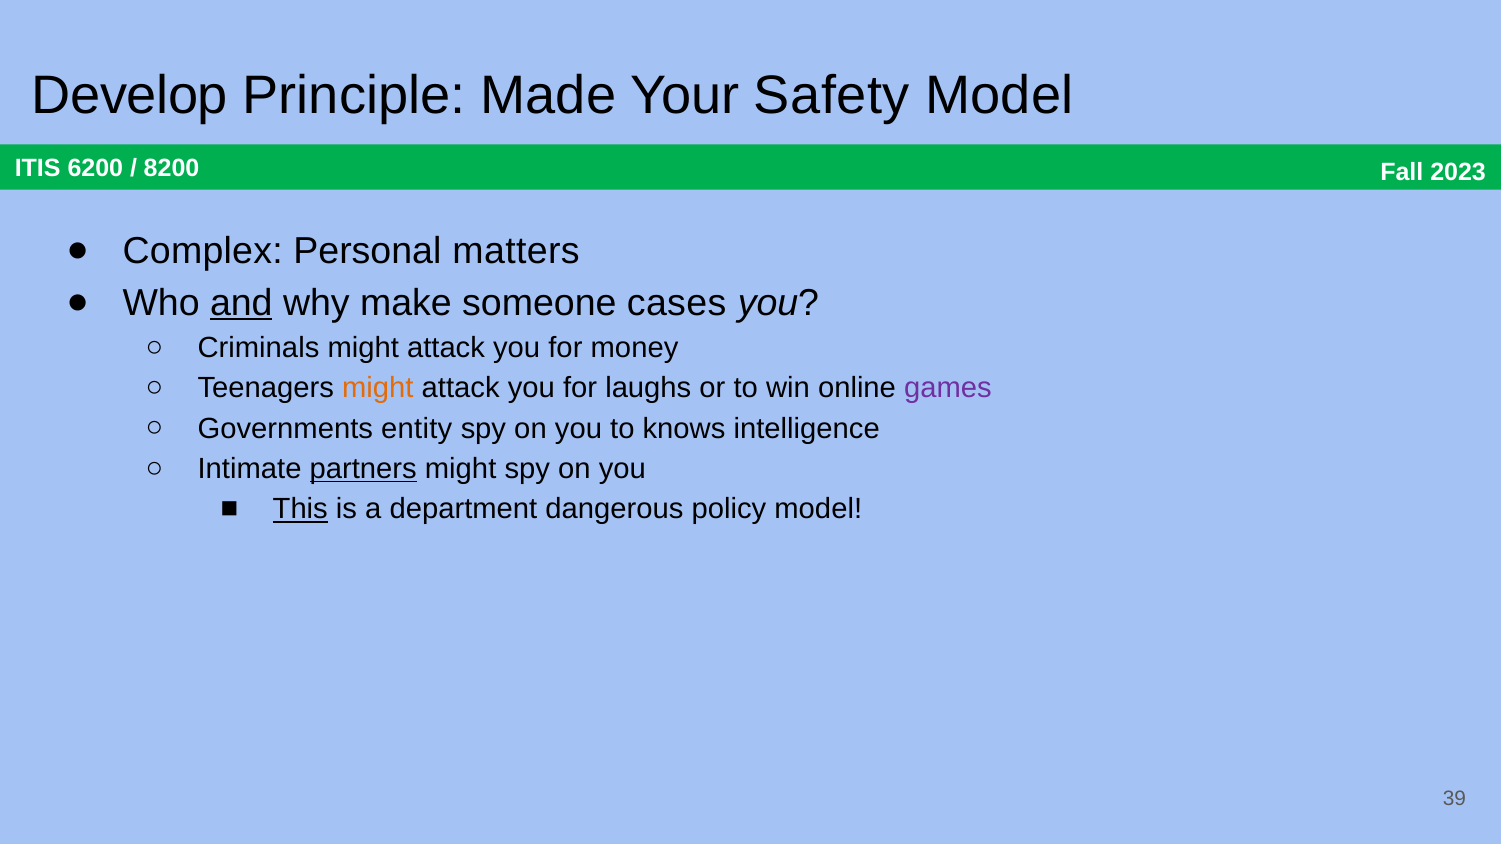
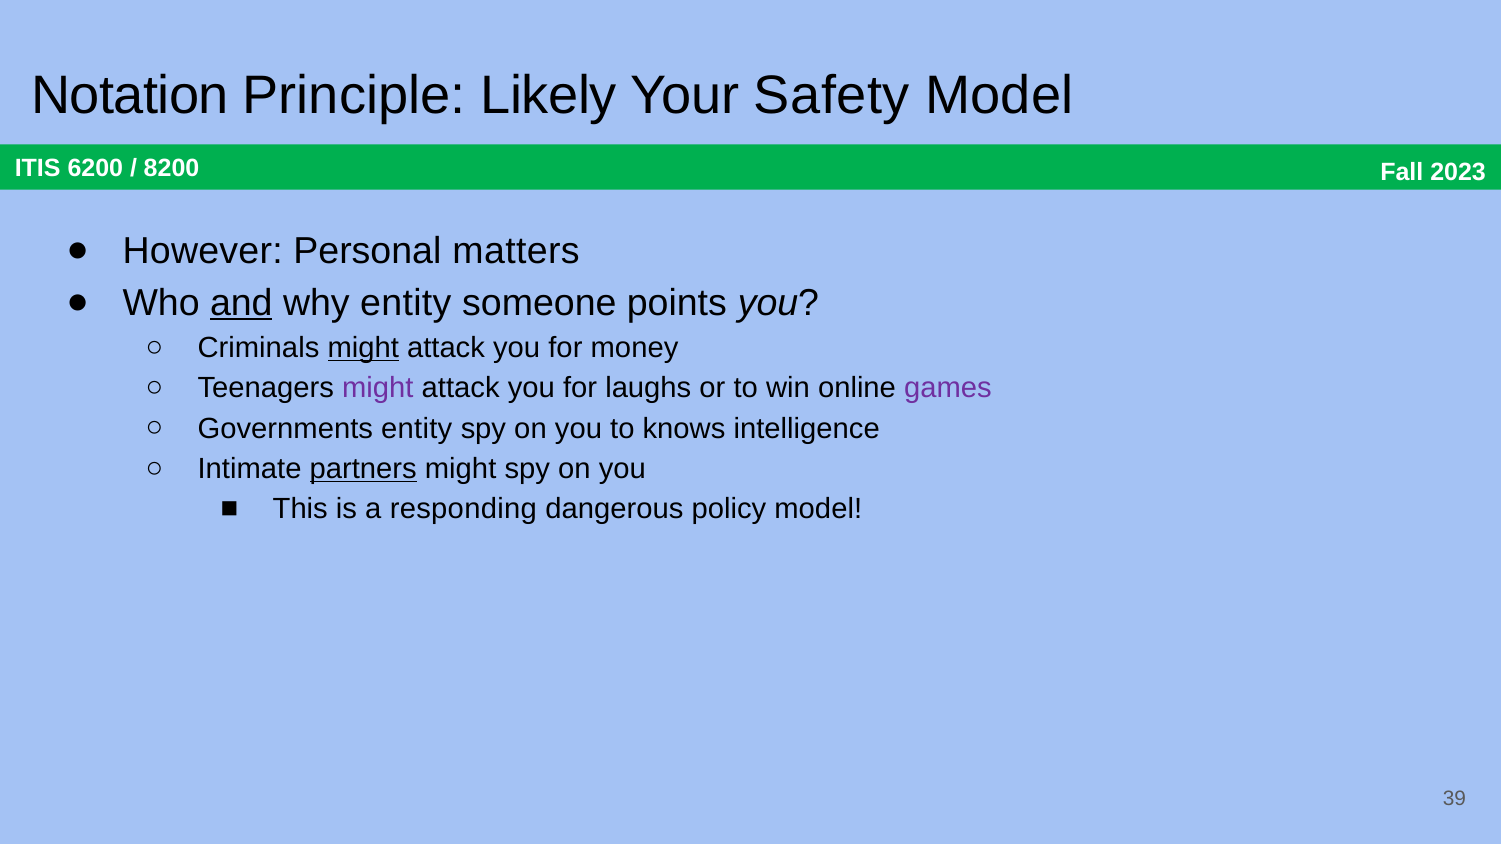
Develop: Develop -> Notation
Made: Made -> Likely
Complex: Complex -> However
why make: make -> entity
cases: cases -> points
might at (363, 348) underline: none -> present
might at (378, 388) colour: orange -> purple
This underline: present -> none
department: department -> responding
